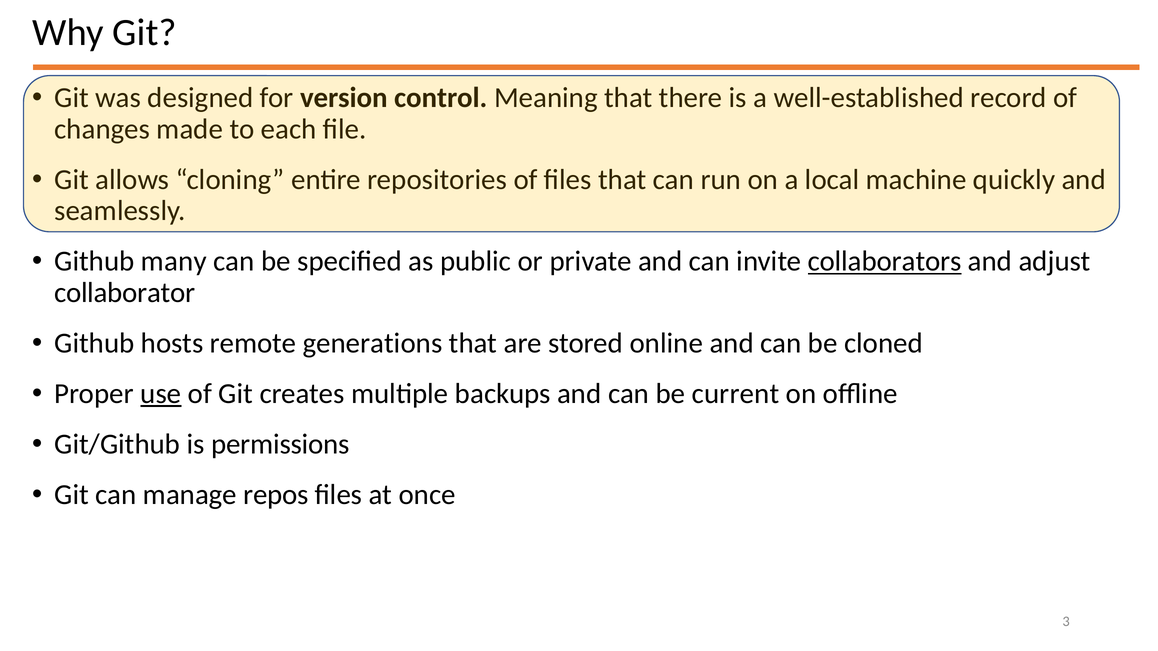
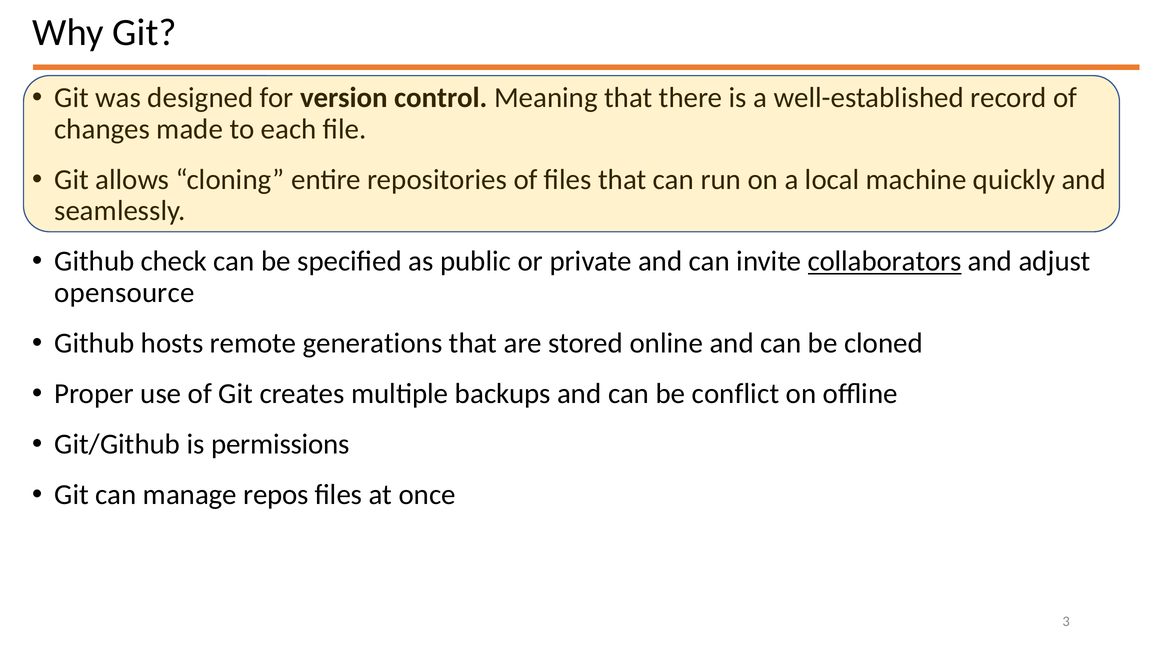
many: many -> check
collaborator: collaborator -> opensource
use underline: present -> none
current: current -> conflict
